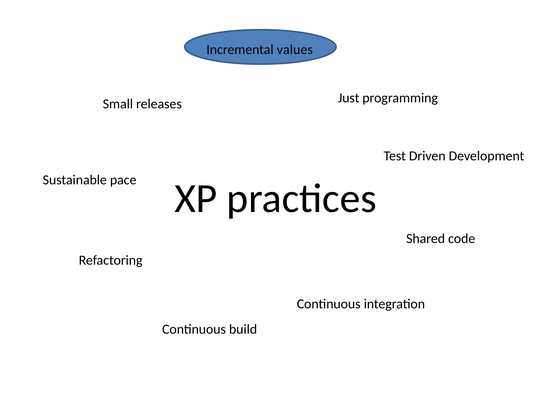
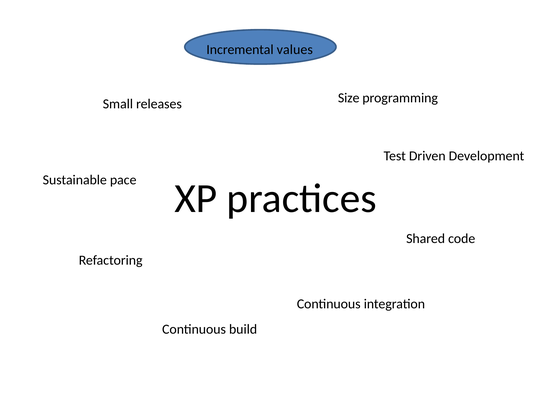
Just: Just -> Size
